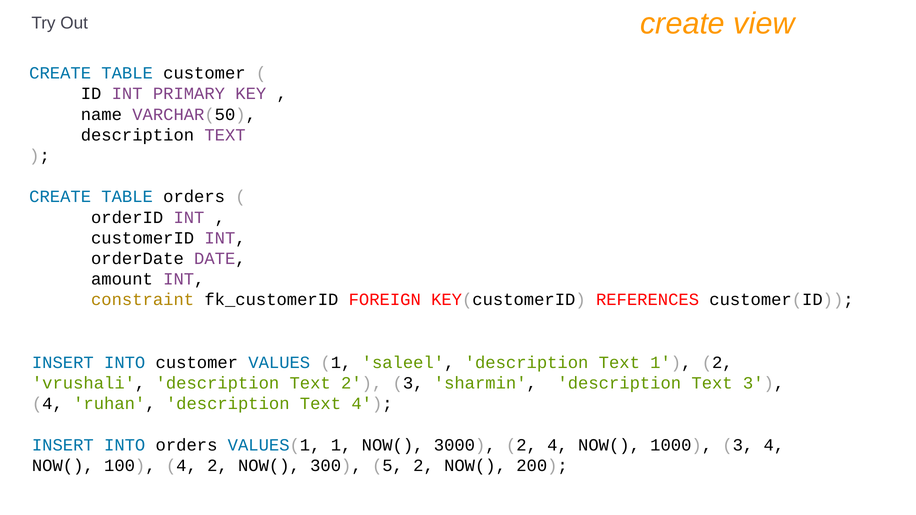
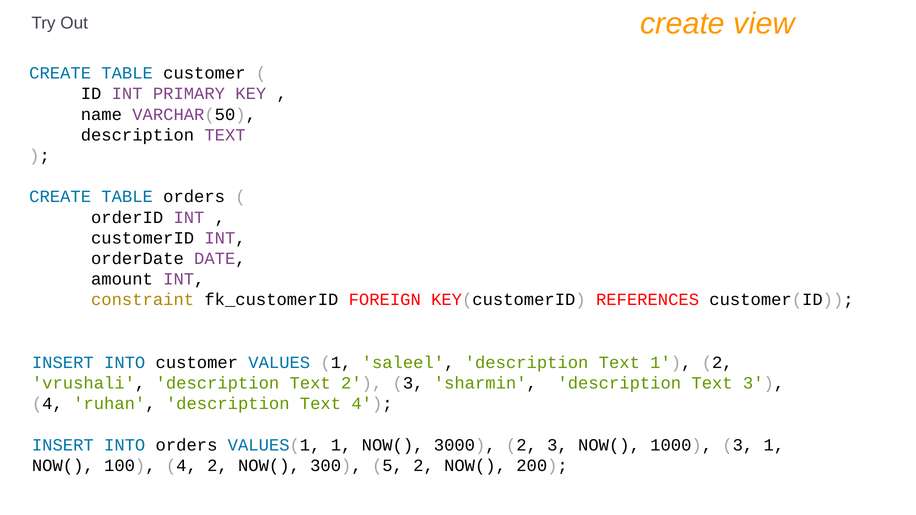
3000 2 4: 4 -> 3
1000 3 4: 4 -> 1
